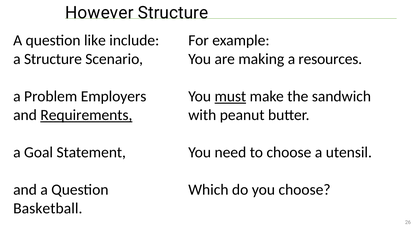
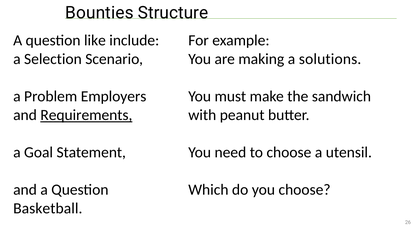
However: However -> Bounties
a Structure: Structure -> Selection
resources: resources -> solutions
must underline: present -> none
